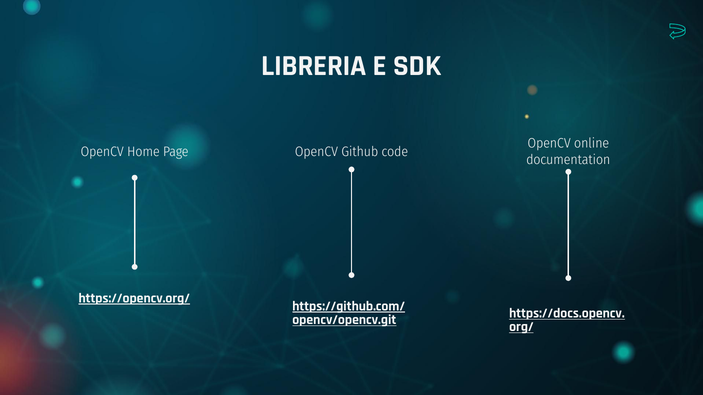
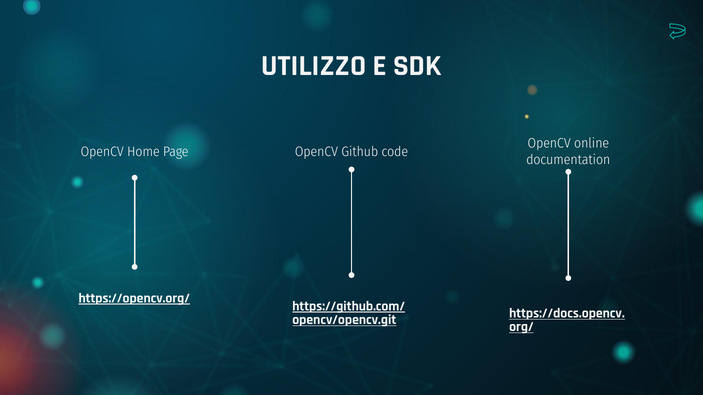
LIBRERIA: LIBRERIA -> UTILIZZO
